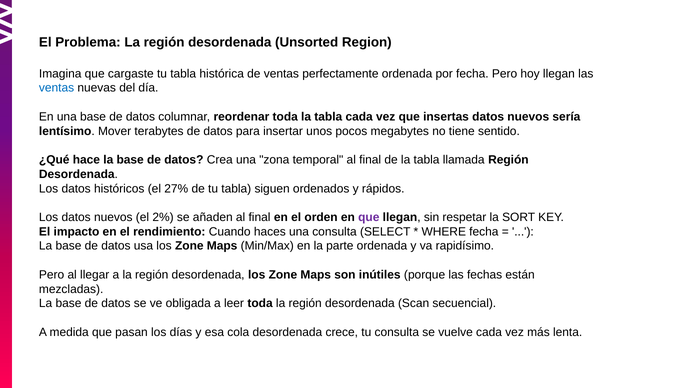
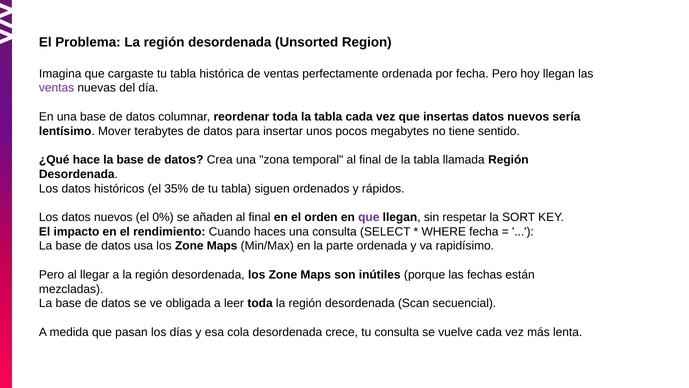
ventas at (57, 88) colour: blue -> purple
27%: 27% -> 35%
2%: 2% -> 0%
